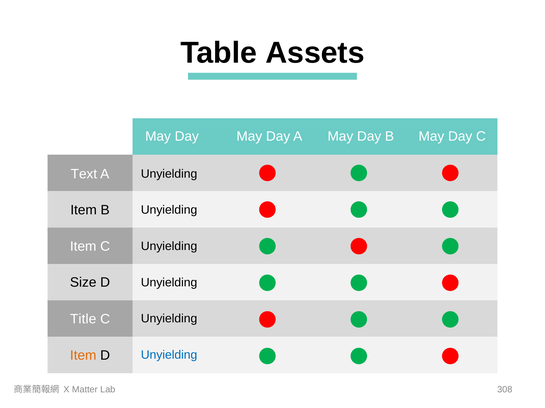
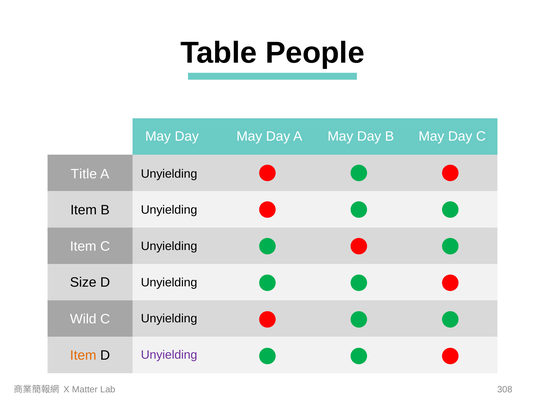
Assets: Assets -> People
Text: Text -> Title
Title: Title -> Wild
Unyielding at (169, 356) colour: blue -> purple
